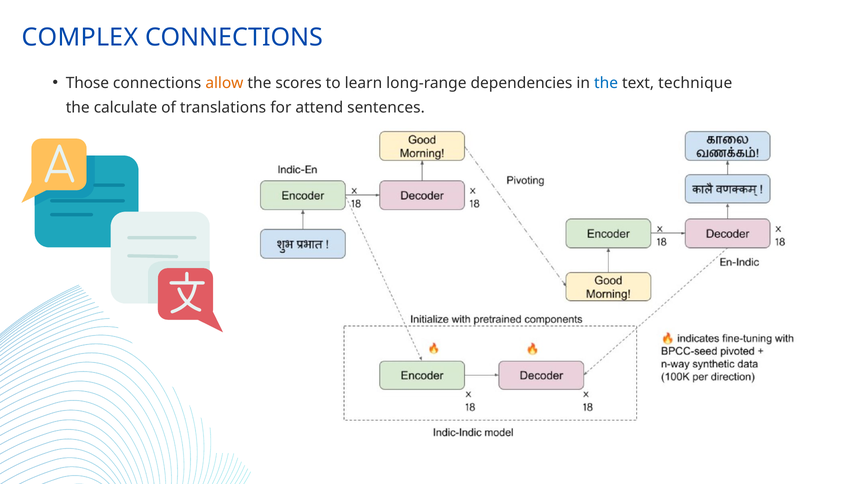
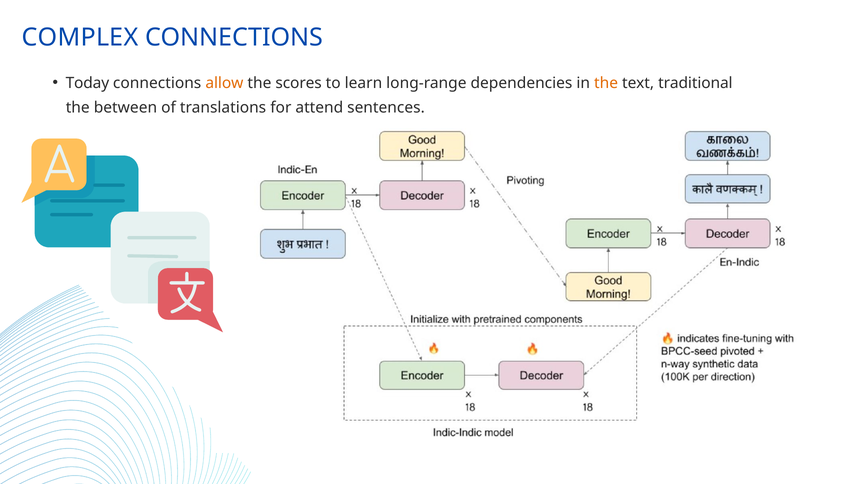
Those: Those -> Today
the at (606, 83) colour: blue -> orange
technique: technique -> traditional
calculate: calculate -> between
